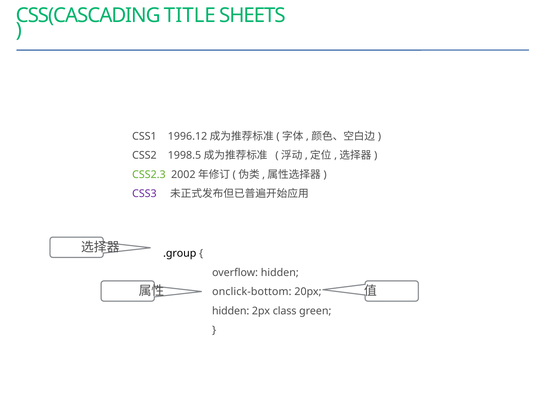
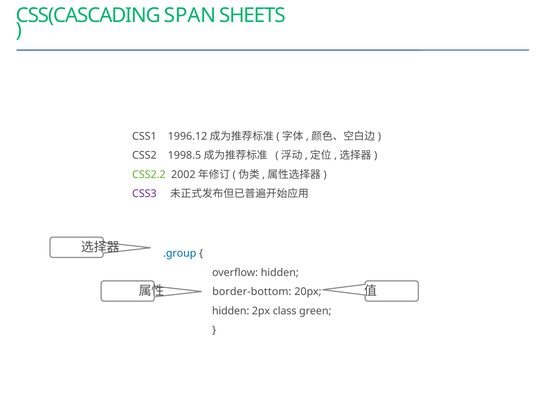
TITLE: TITLE -> SPAN
CSS2.3: CSS2.3 -> CSS2.2
.group colour: black -> blue
onclick-bottom: onclick-bottom -> border-bottom
